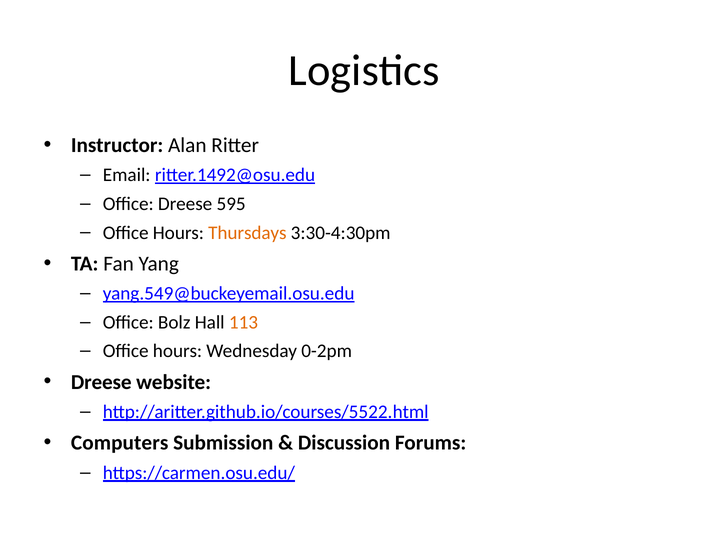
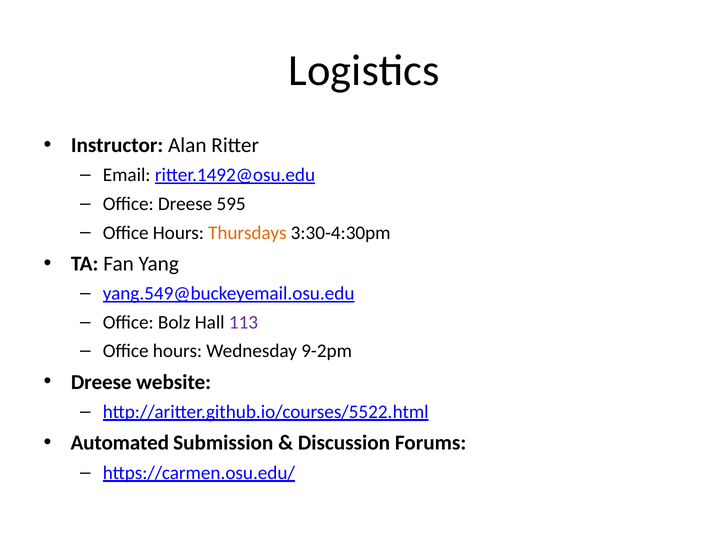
113 colour: orange -> purple
0-2pm: 0-2pm -> 9-2pm
Computers: Computers -> Automated
